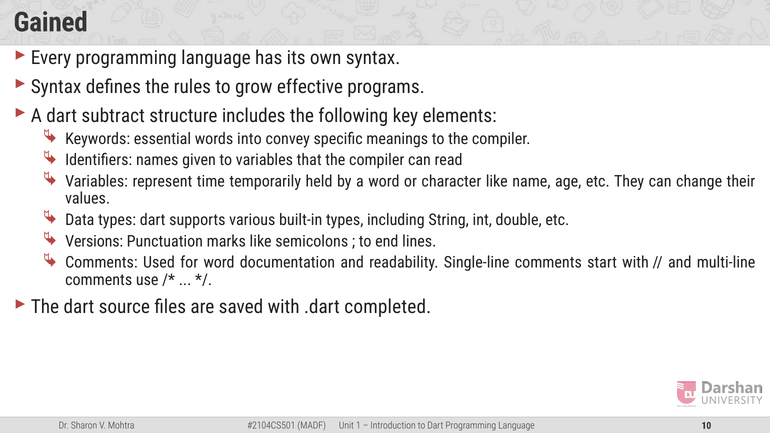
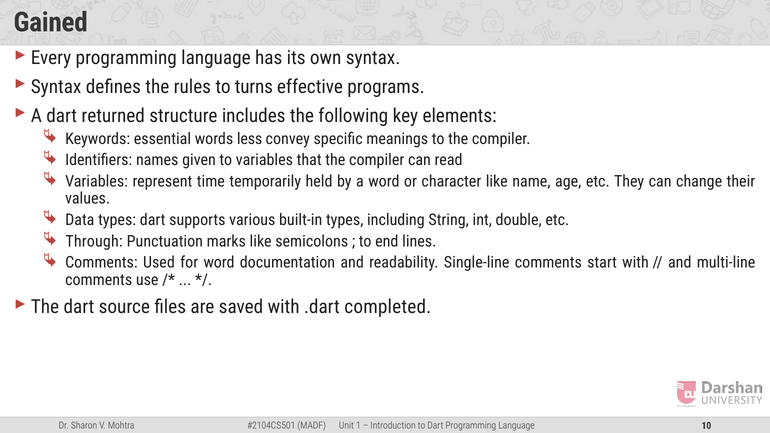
grow: grow -> turns
subtract: subtract -> returned
into: into -> less
Versions: Versions -> Through
